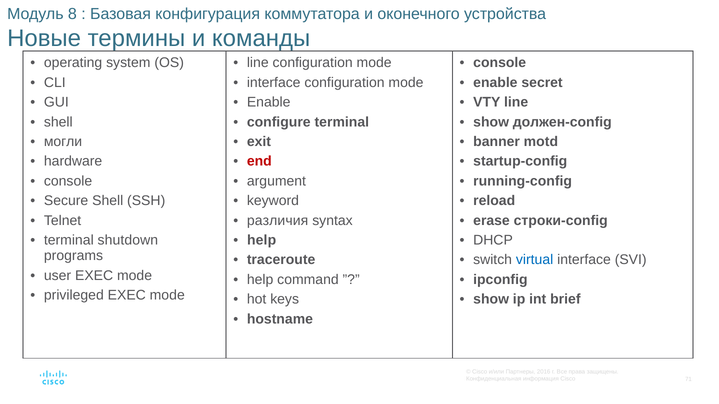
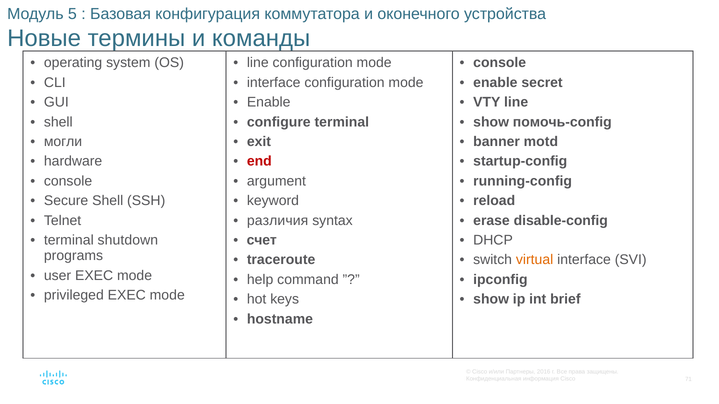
8: 8 -> 5
должен-config: должен-config -> помочь-config
строки-config: строки-config -> disable-config
help at (262, 240): help -> счет
virtual colour: blue -> orange
